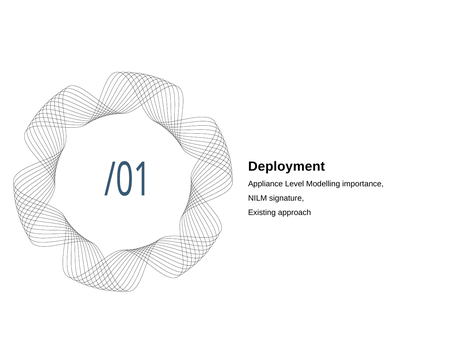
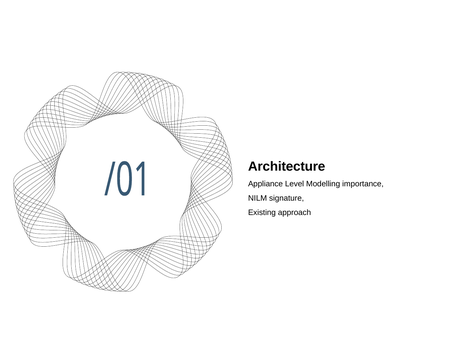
Deployment: Deployment -> Architecture
